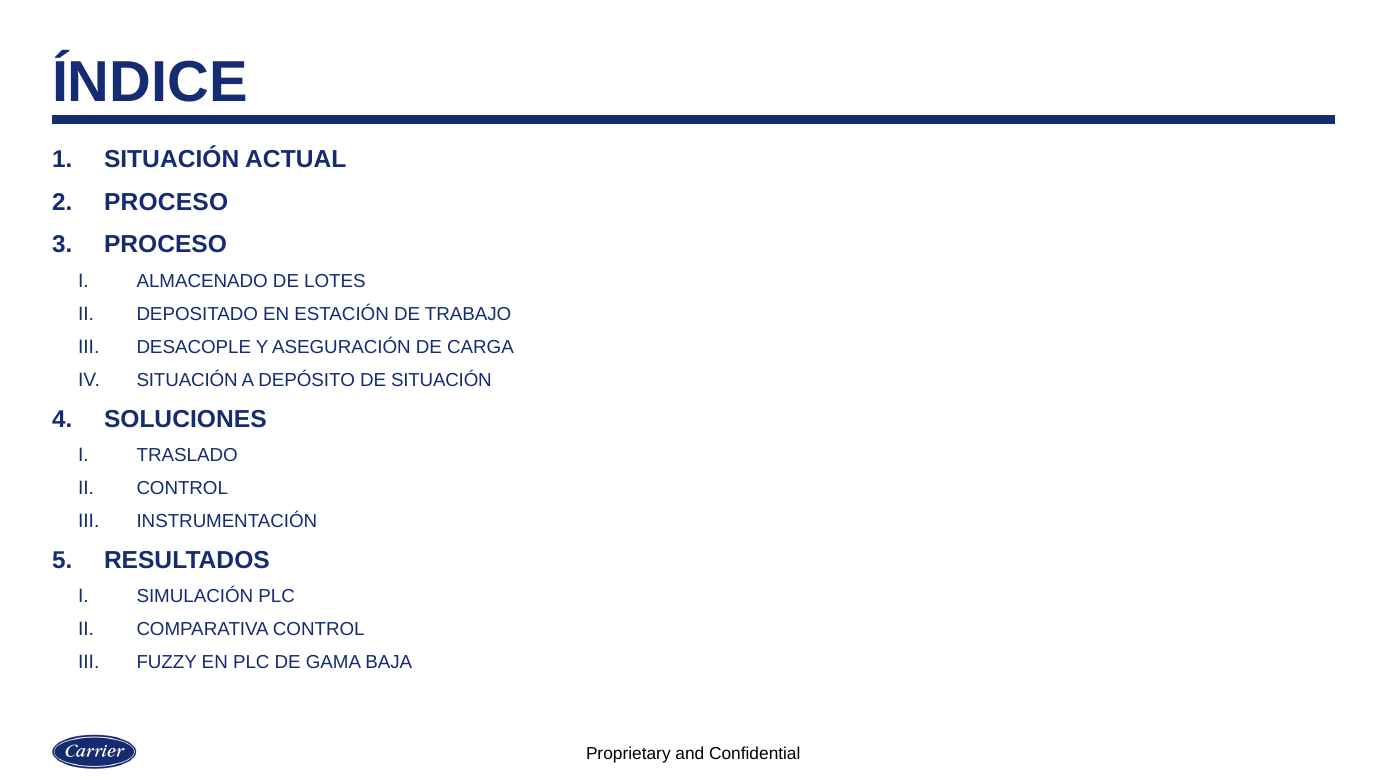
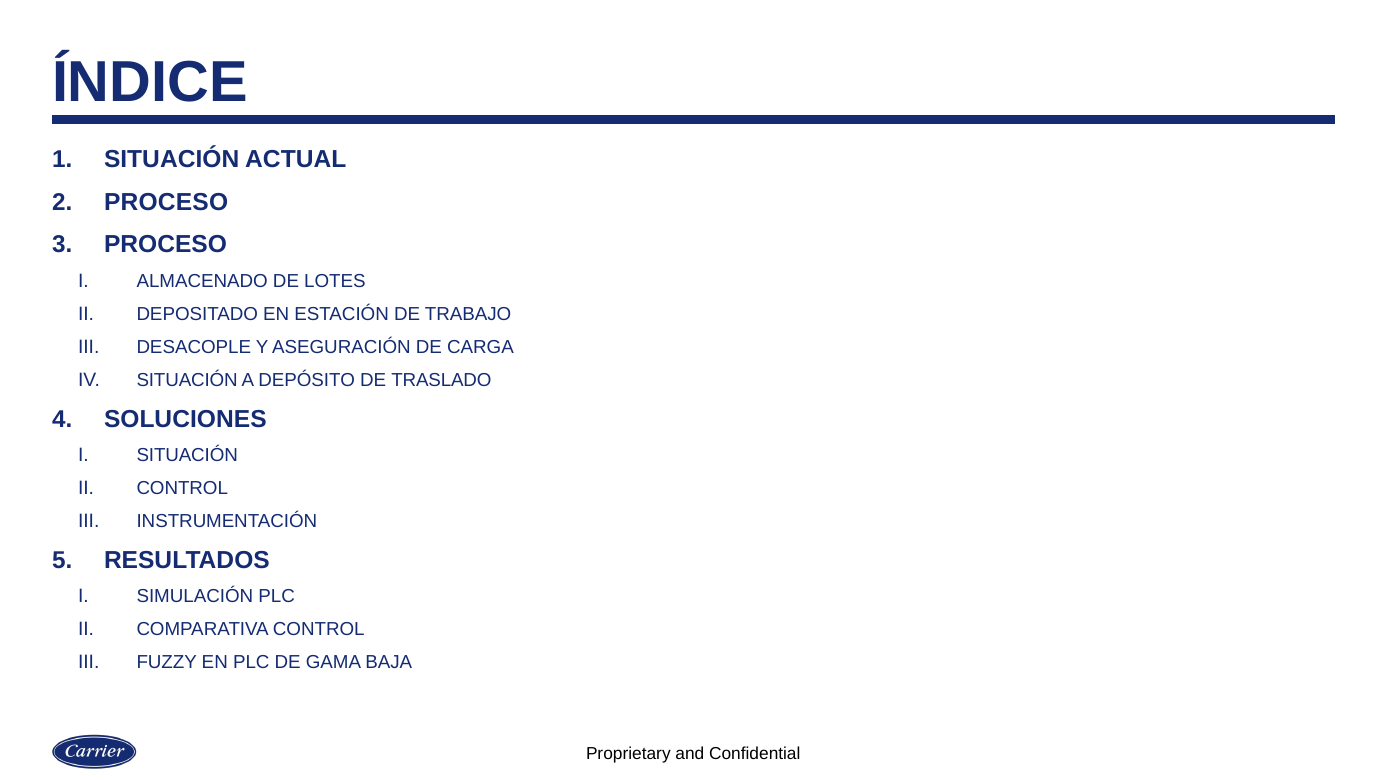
DE SITUACIÓN: SITUACIÓN -> TRASLADO
TRASLADO at (187, 455): TRASLADO -> SITUACIÓN
